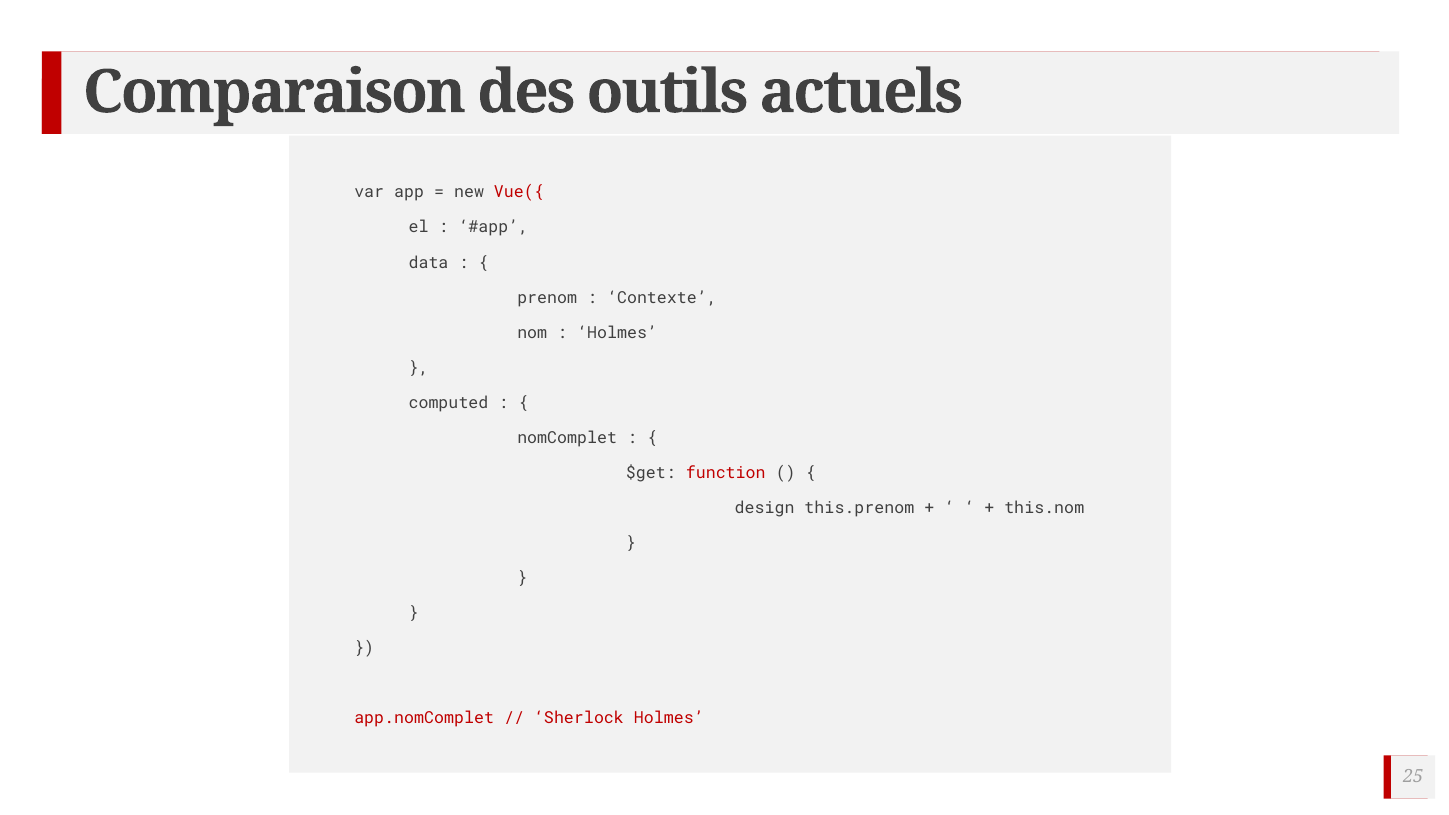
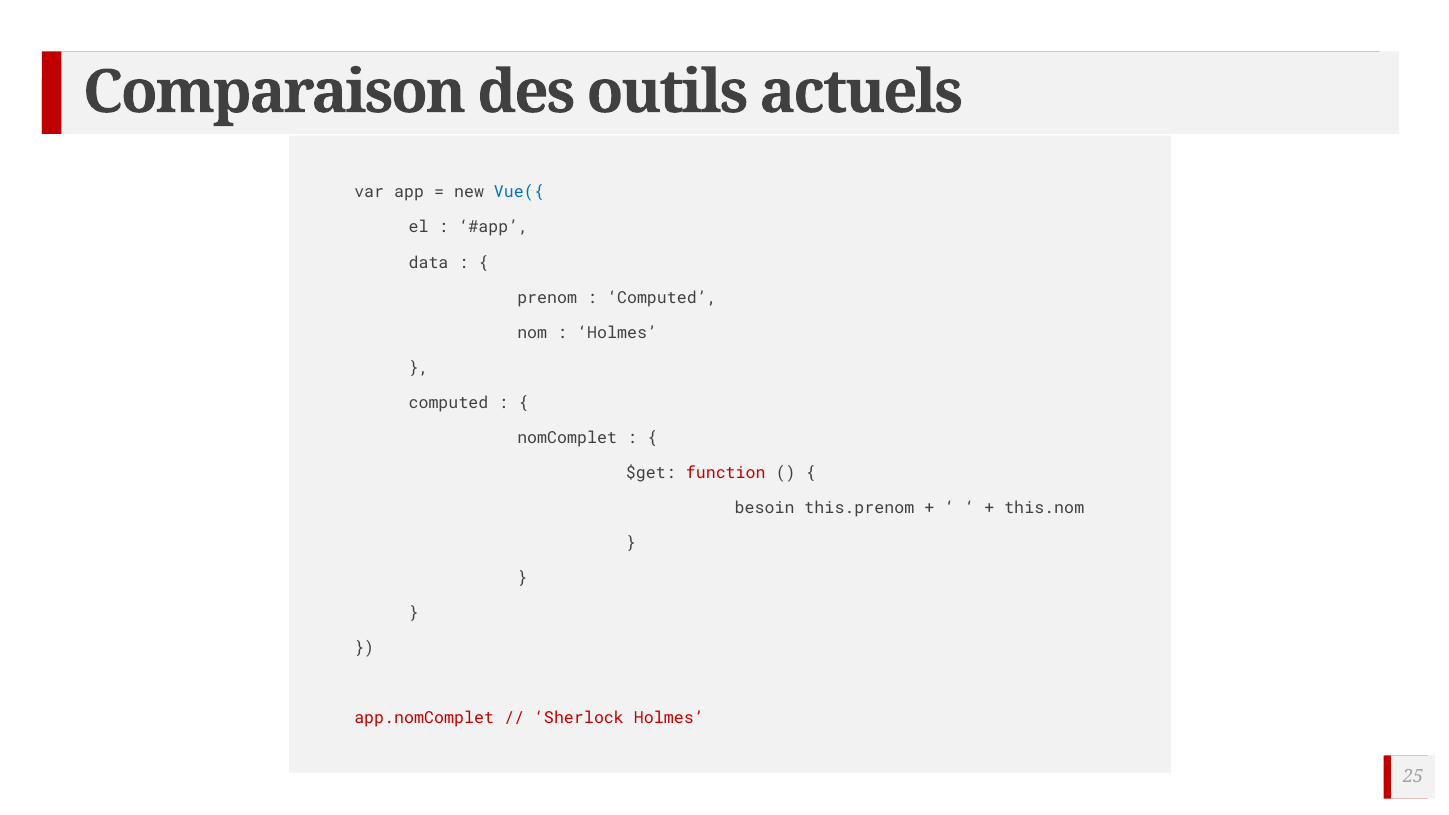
Vue({ colour: red -> blue
Contexte at (662, 298): Contexte -> Computed
design: design -> besoin
